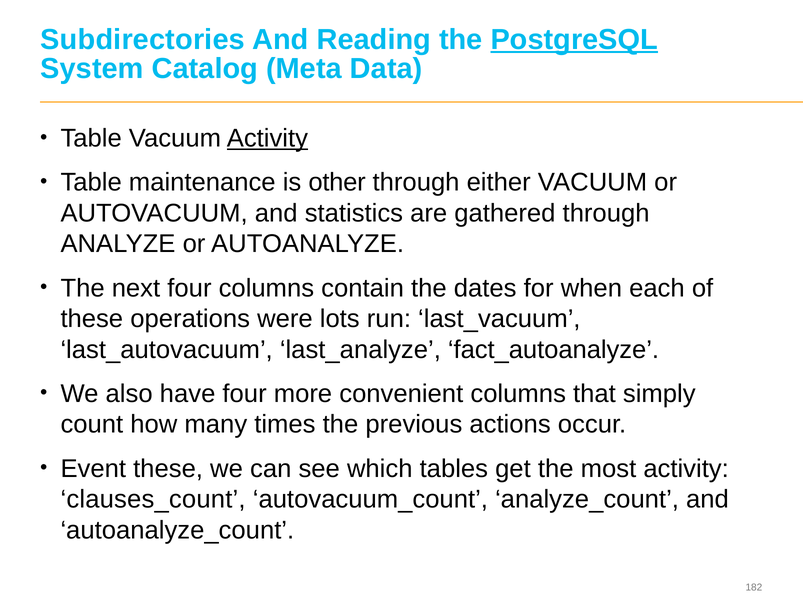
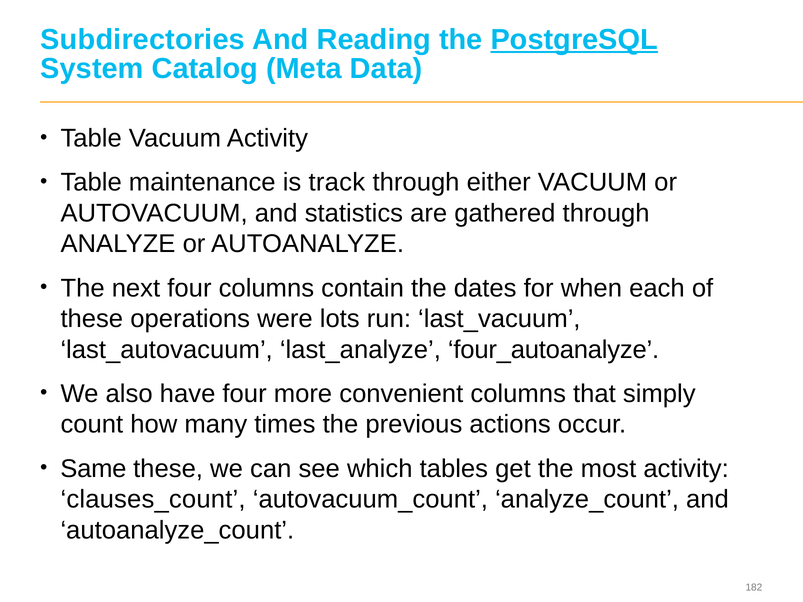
Activity at (267, 138) underline: present -> none
other: other -> track
fact_autoanalyze: fact_autoanalyze -> four_autoanalyze
Event: Event -> Same
